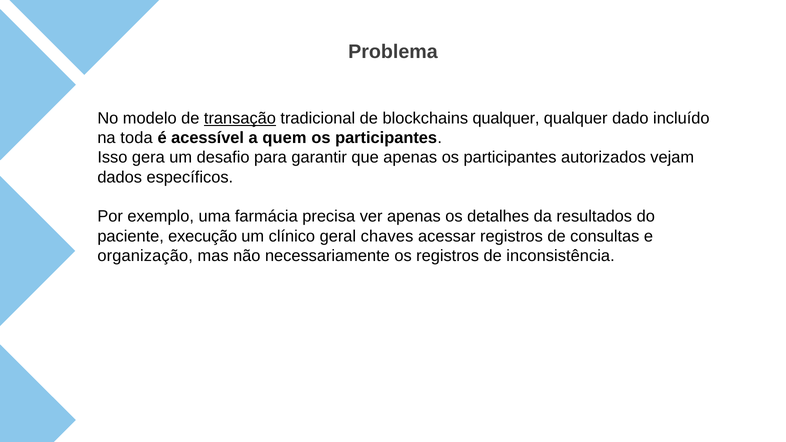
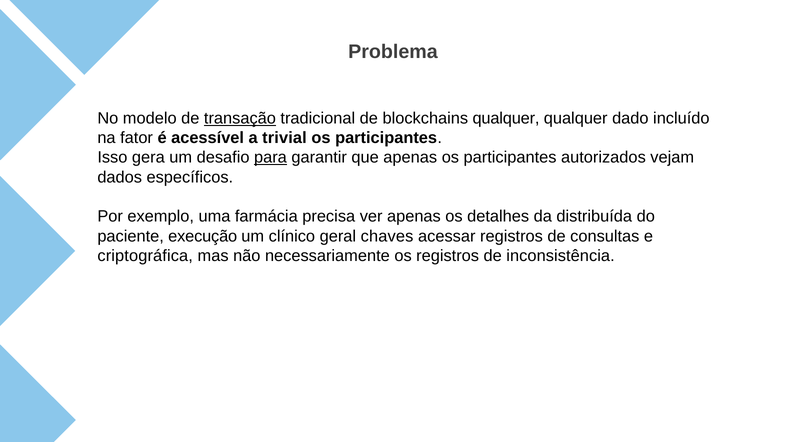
toda: toda -> fator
quem: quem -> trivial
para underline: none -> present
resultados: resultados -> distribuída
organização: organização -> criptográfica
